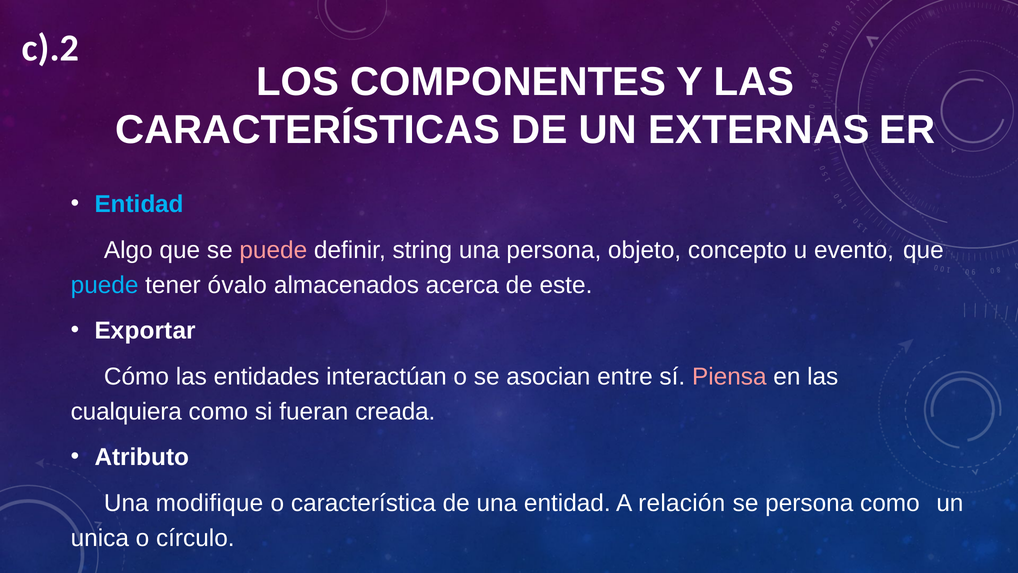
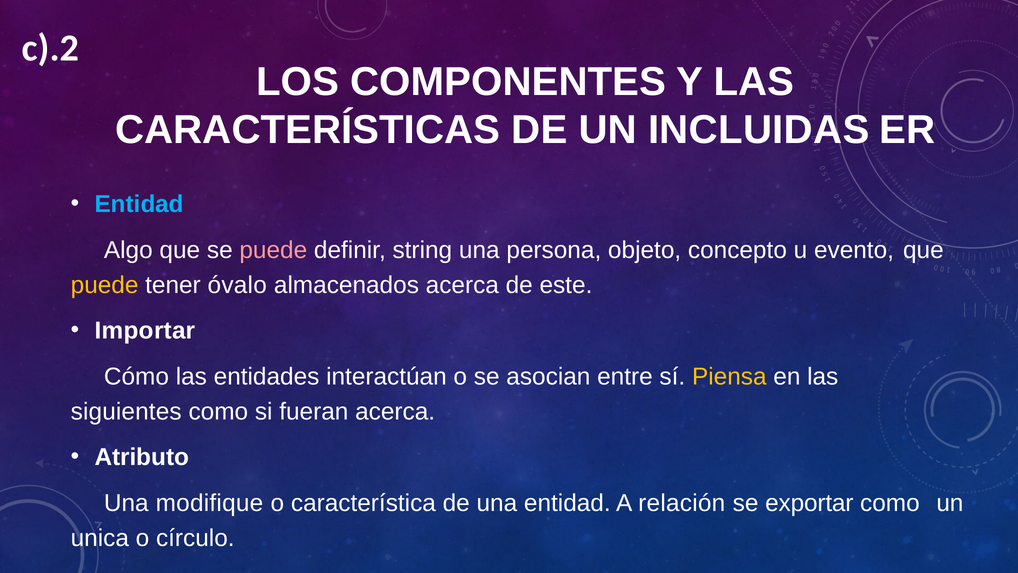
EXTERNAS: EXTERNAS -> INCLUIDAS
puede at (105, 285) colour: light blue -> yellow
Exportar: Exportar -> Importar
Piensa colour: pink -> yellow
cualquiera: cualquiera -> siguientes
fueran creada: creada -> acerca
se persona: persona -> exportar
